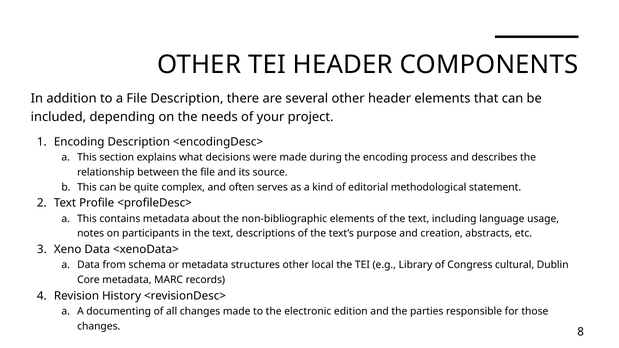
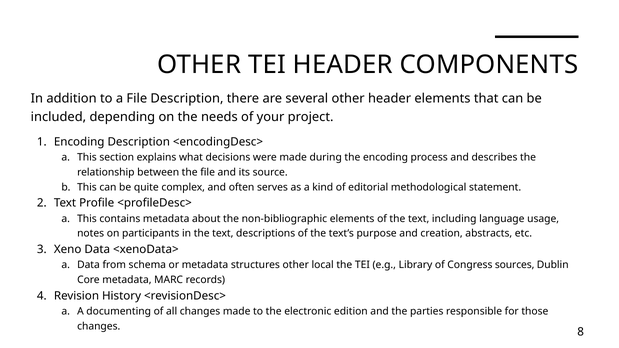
cultural: cultural -> sources
